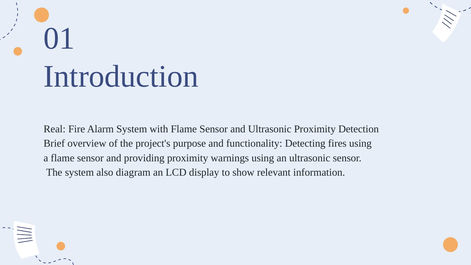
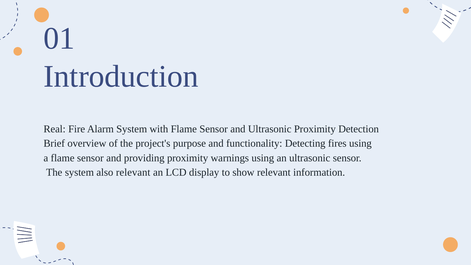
also diagram: diagram -> relevant
